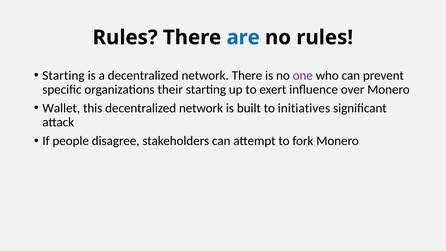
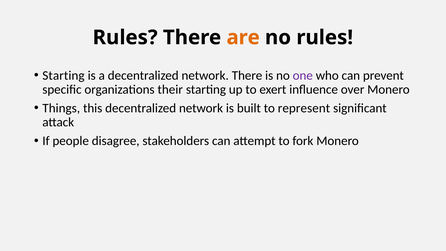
are colour: blue -> orange
Wallet: Wallet -> Things
initiatives: initiatives -> represent
